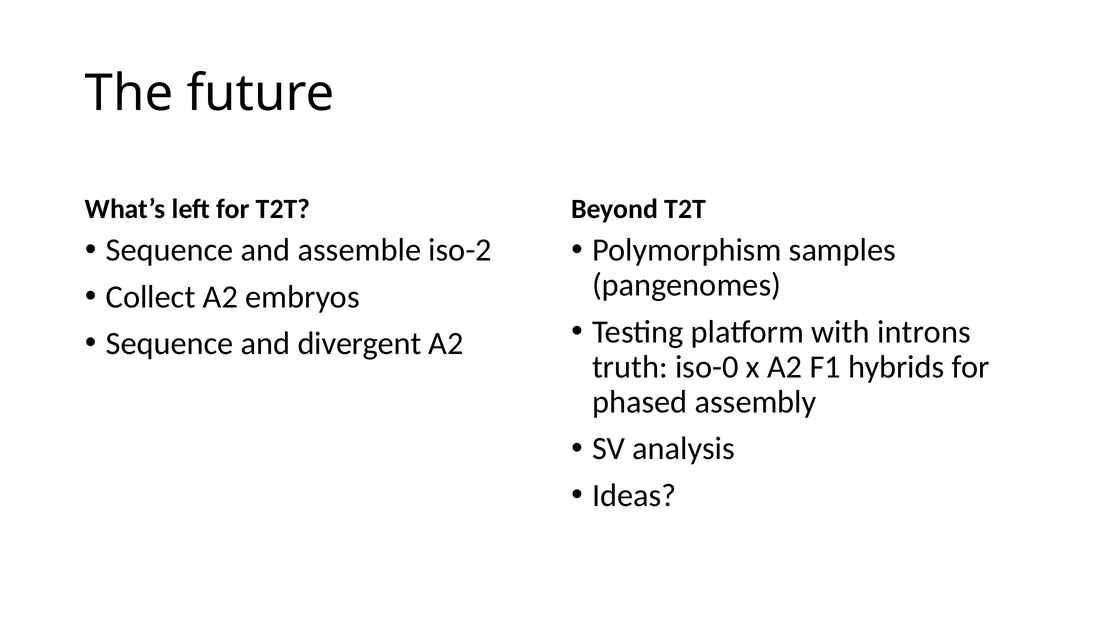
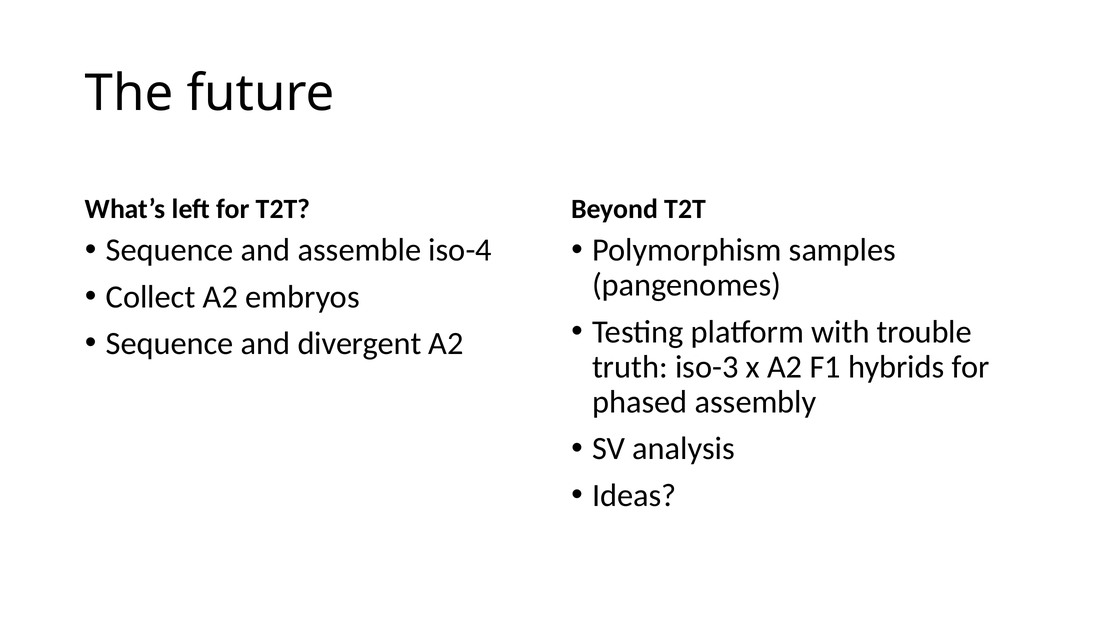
iso-2: iso-2 -> iso-4
introns: introns -> trouble
iso-0: iso-0 -> iso-3
